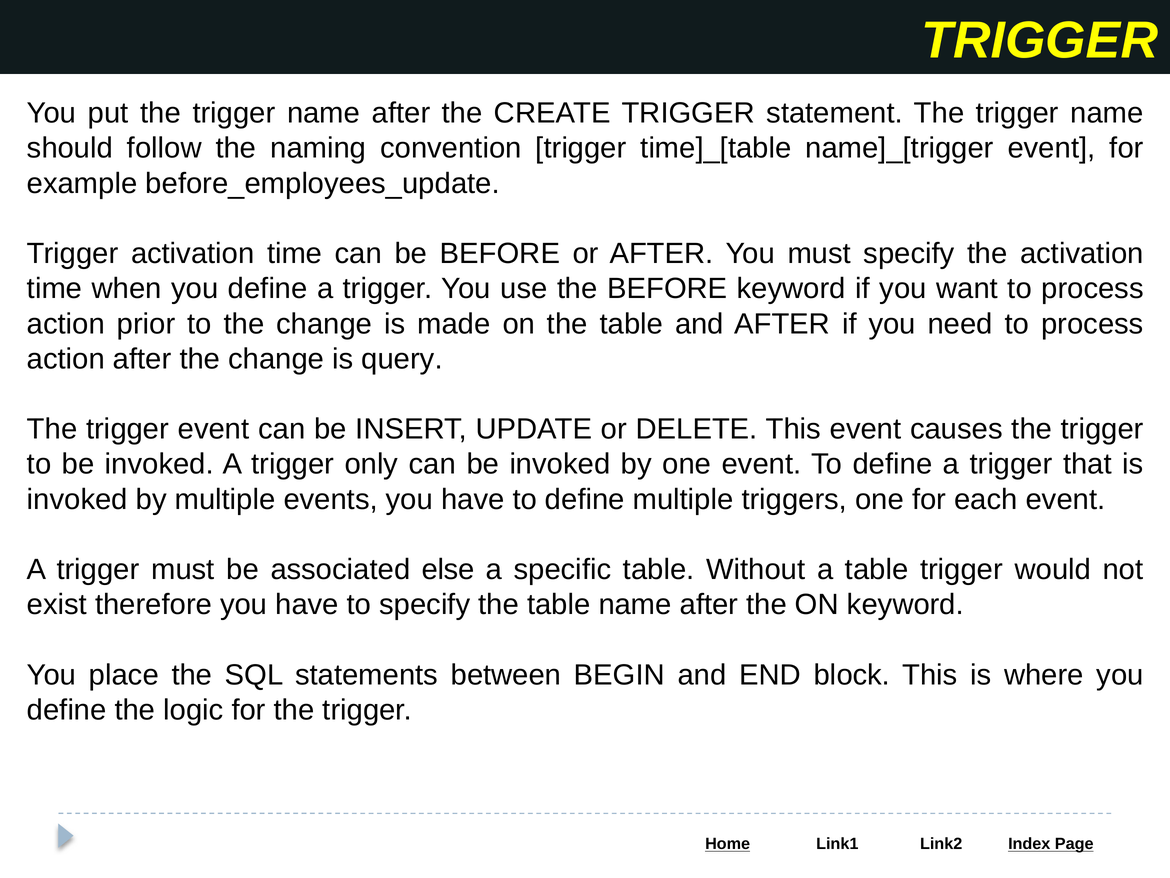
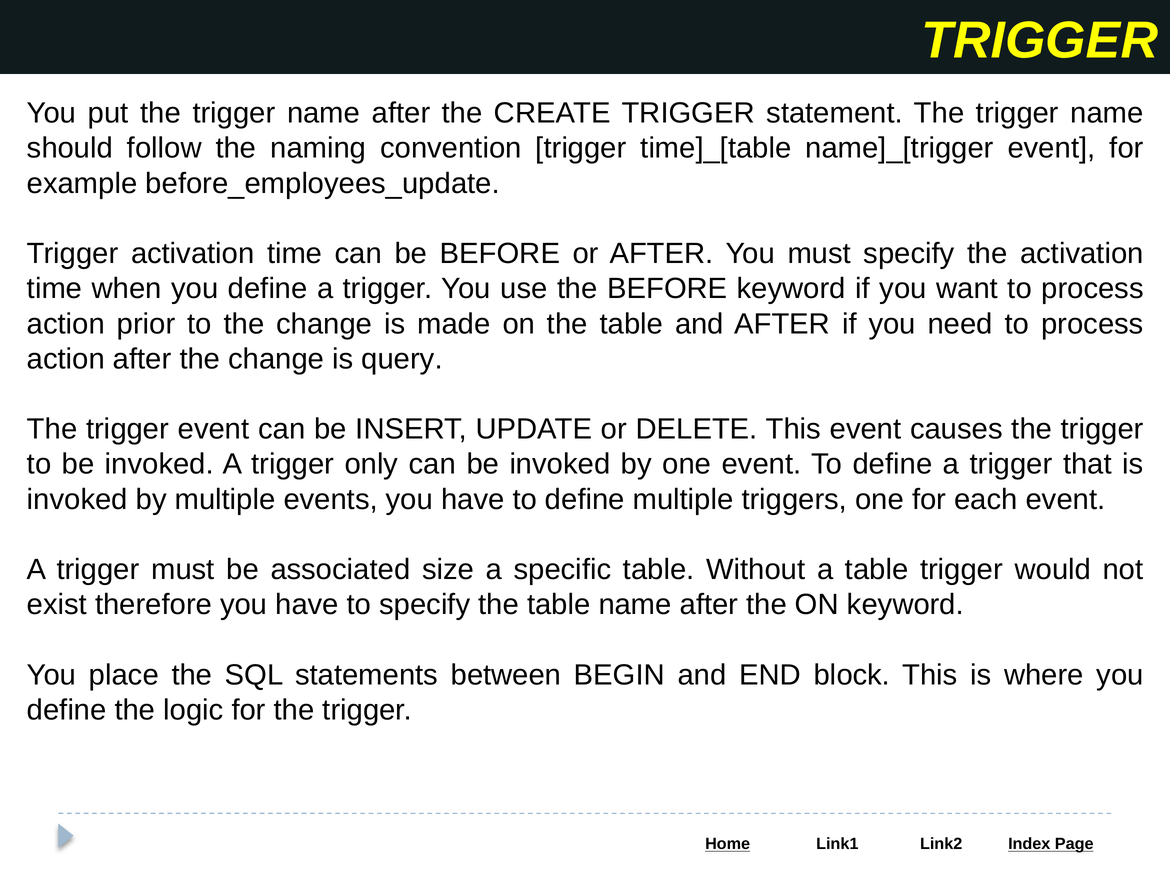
else: else -> size
